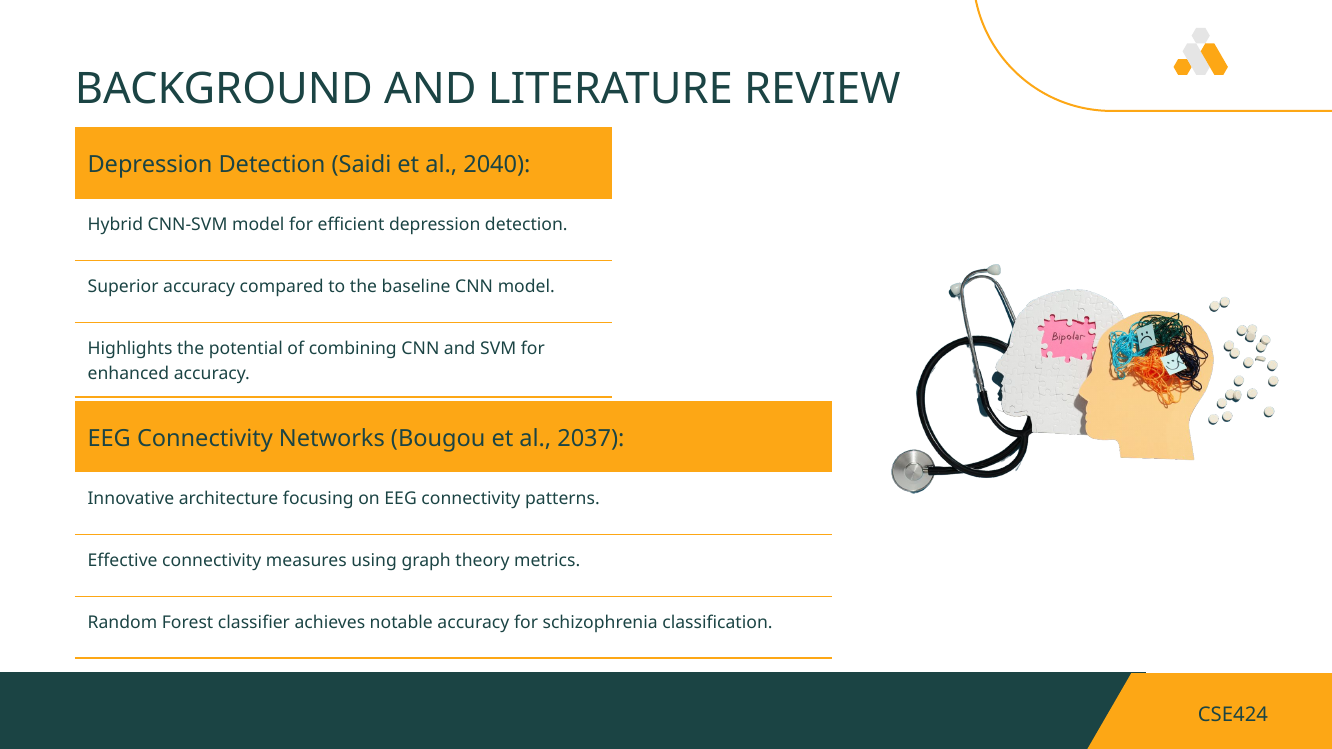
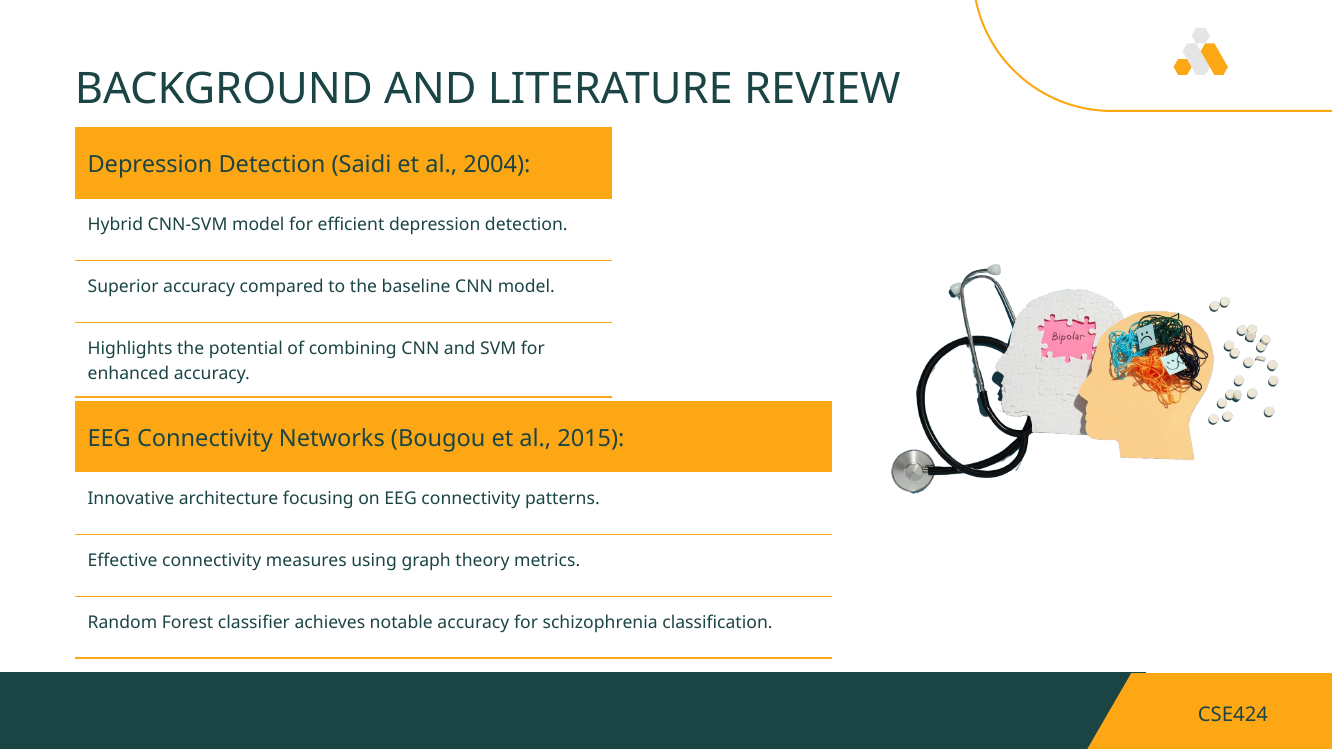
2040: 2040 -> 2004
2037: 2037 -> 2015
